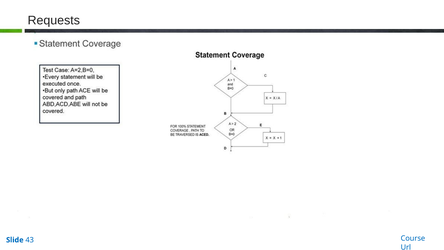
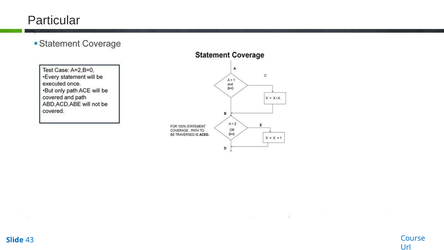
Requests: Requests -> Particular
